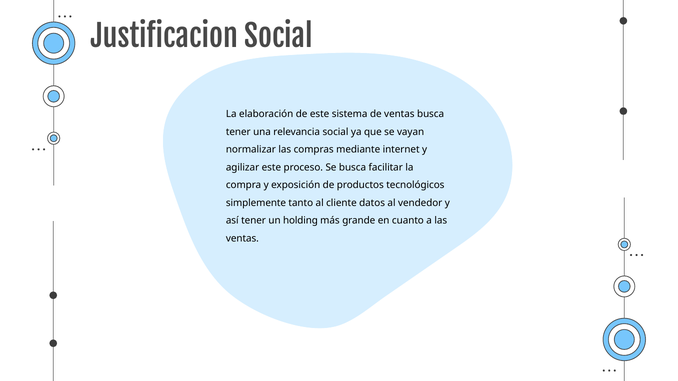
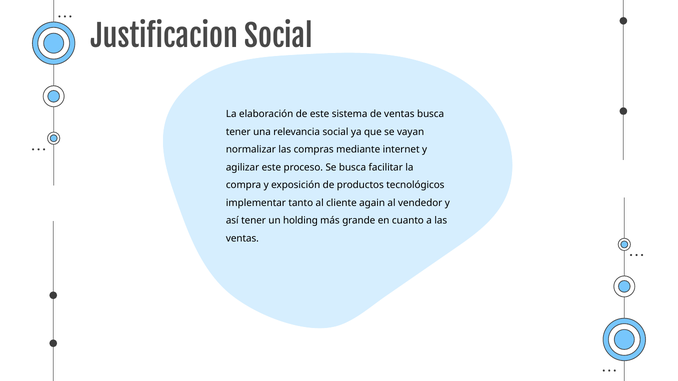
simplemente: simplemente -> implementar
datos: datos -> again
